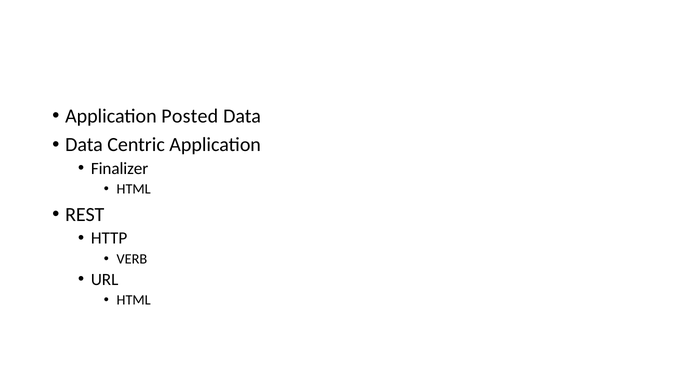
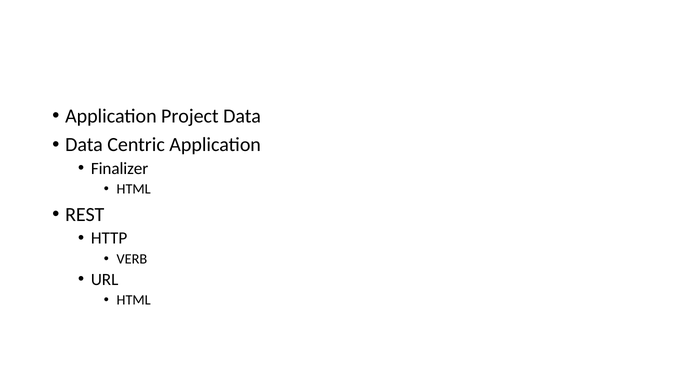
Posted: Posted -> Project
